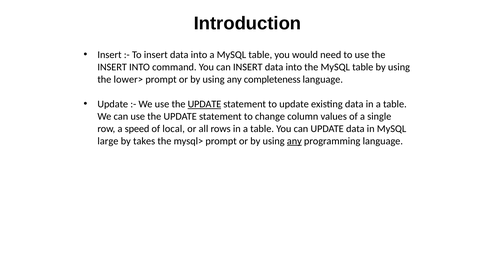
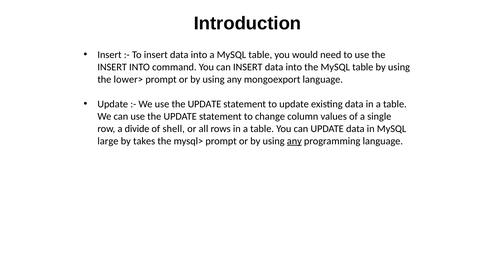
completeness: completeness -> mongoexport
UPDATE at (204, 104) underline: present -> none
speed: speed -> divide
local: local -> shell
